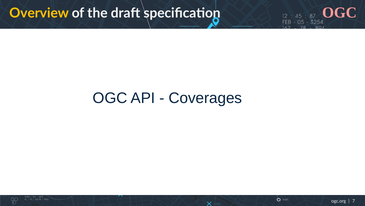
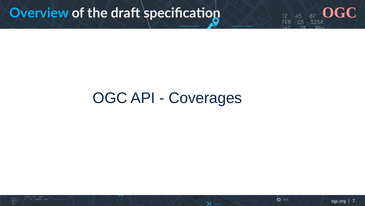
Overview colour: yellow -> light blue
